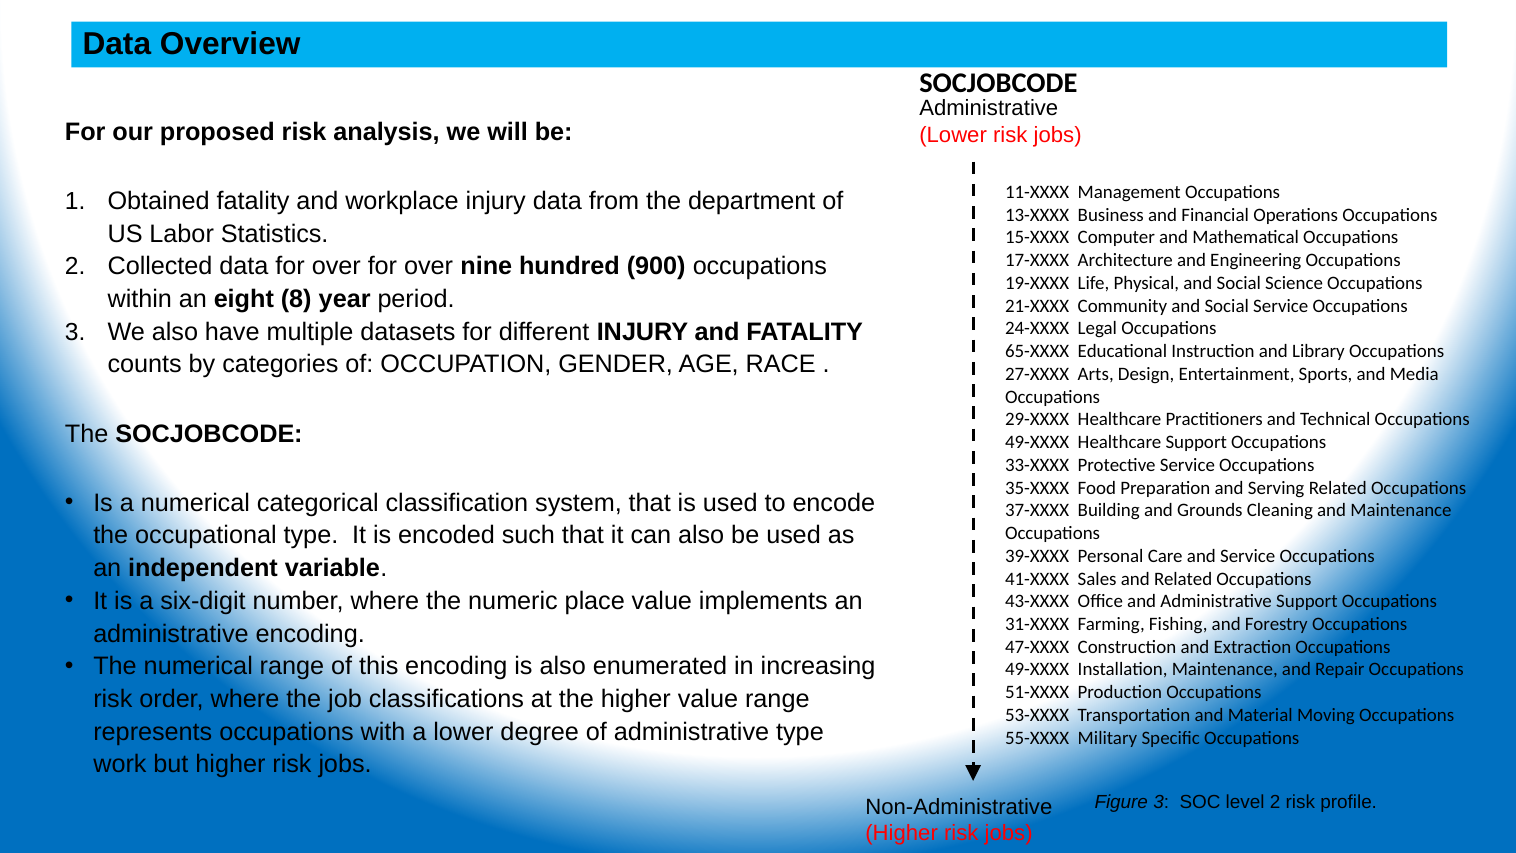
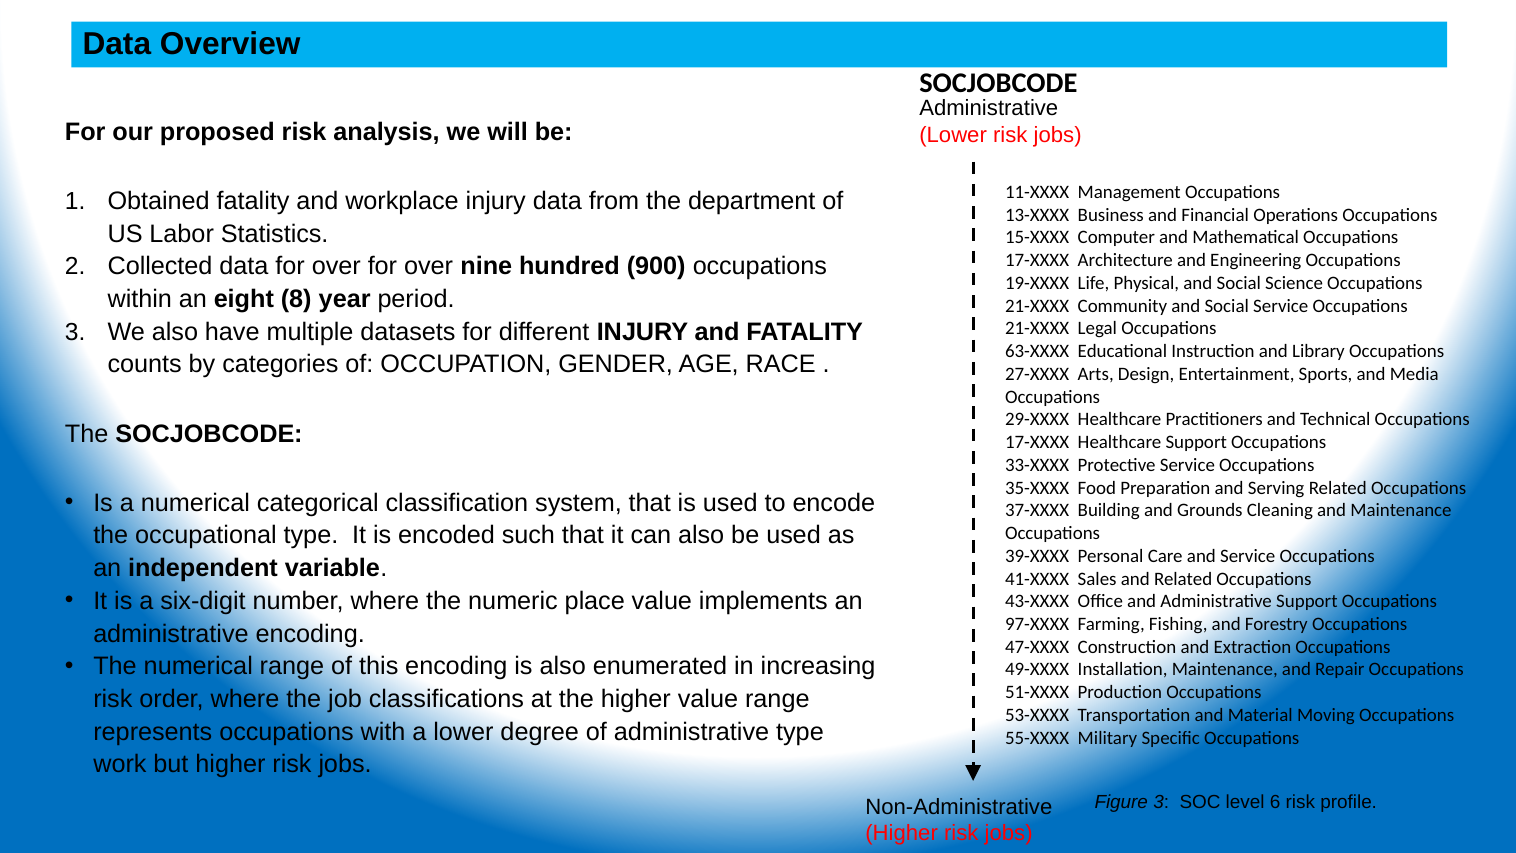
24-XXXX at (1037, 328): 24-XXXX -> 21-XXXX
65-XXXX: 65-XXXX -> 63-XXXX
49-XXXX at (1037, 442): 49-XXXX -> 17-XXXX
31-XXXX: 31-XXXX -> 97-XXXX
level 2: 2 -> 6
